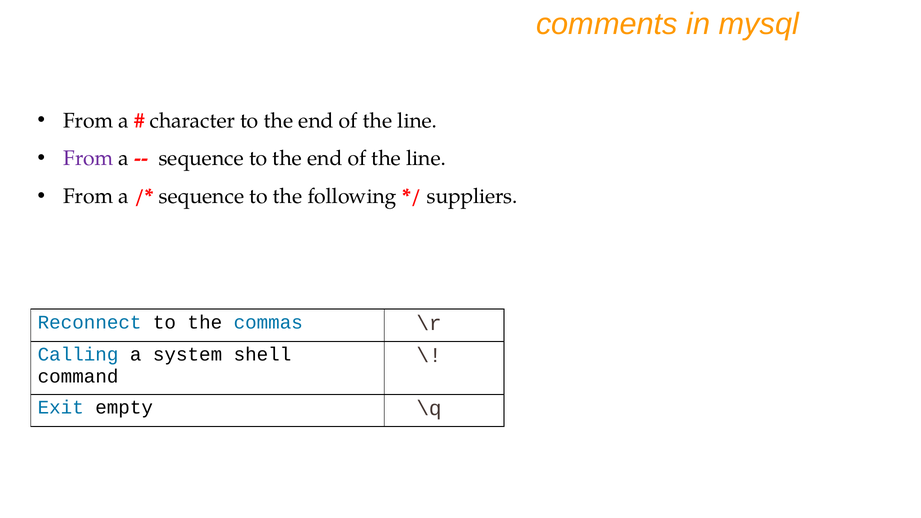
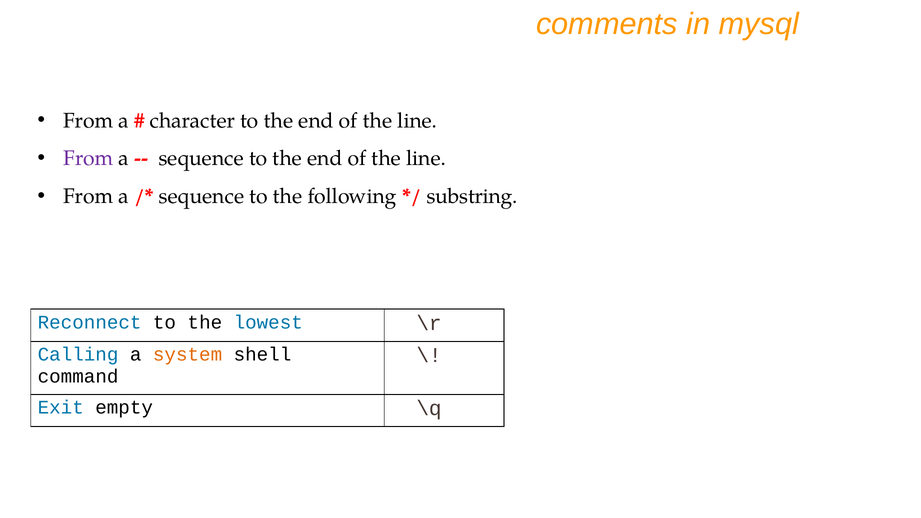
suppliers: suppliers -> substring
commas: commas -> lowest
system colour: black -> orange
